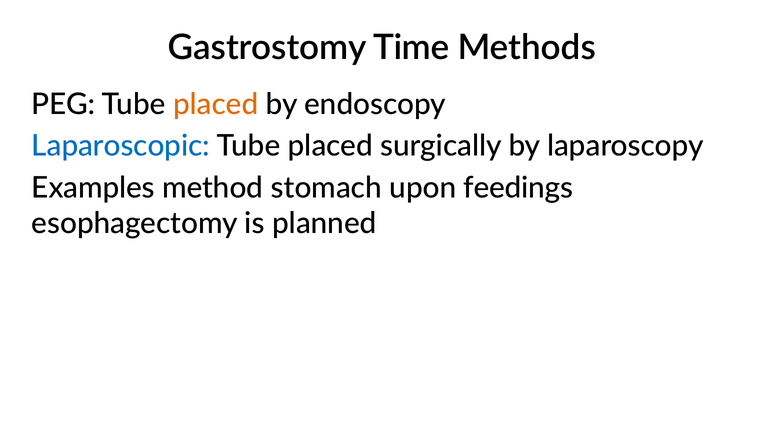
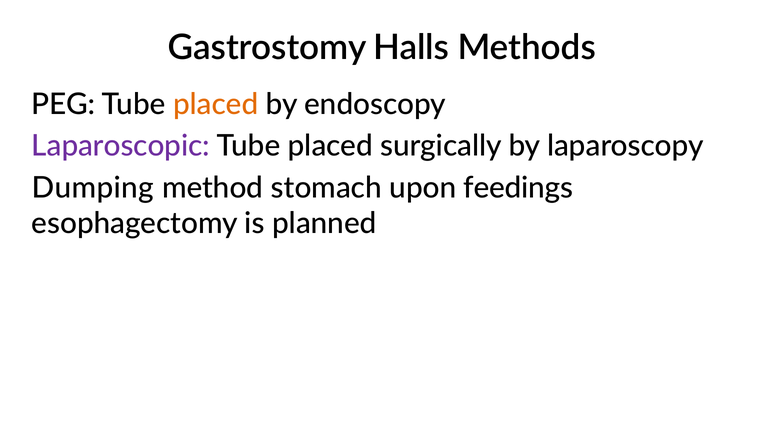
Time: Time -> Halls
Laparoscopic colour: blue -> purple
Examples: Examples -> Dumping
